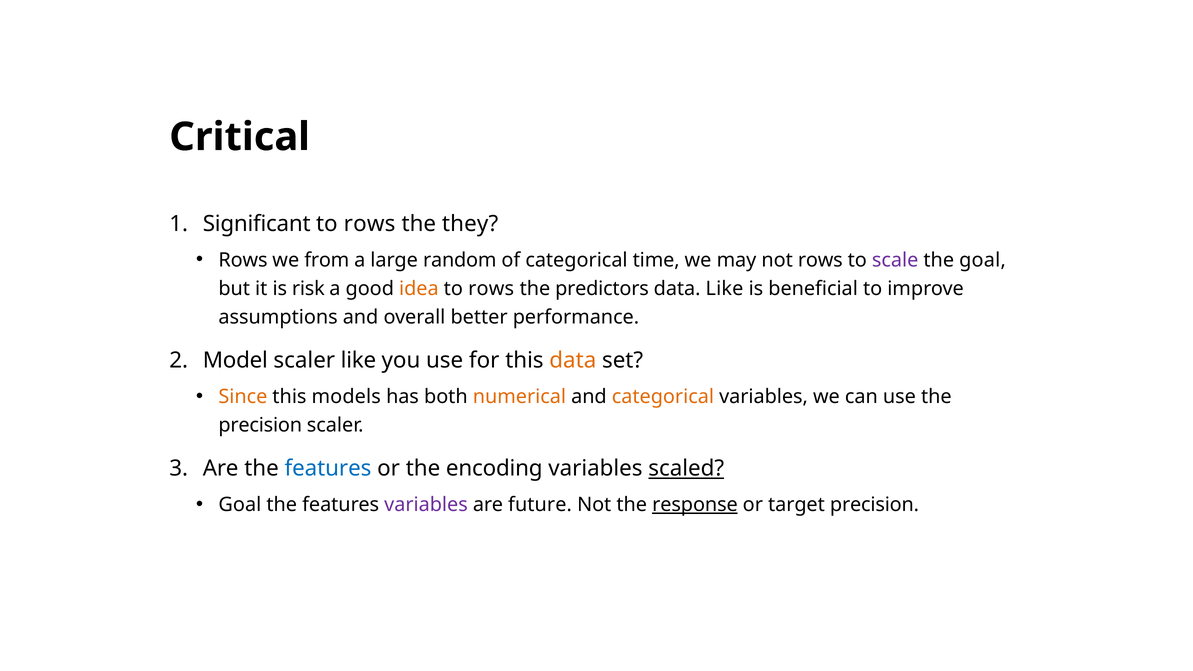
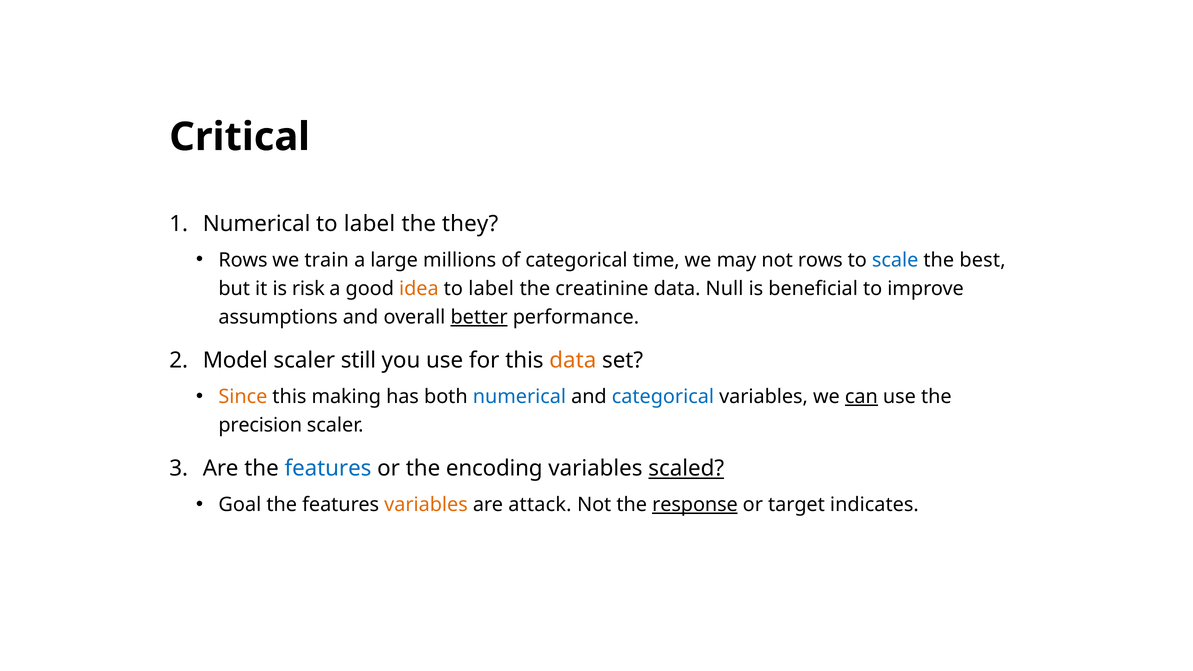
Significant at (257, 224): Significant -> Numerical
rows at (370, 224): rows -> label
from: from -> train
random: random -> millions
scale colour: purple -> blue
the goal: goal -> best
rows at (491, 289): rows -> label
predictors: predictors -> creatinine
data Like: Like -> Null
better underline: none -> present
scaler like: like -> still
models: models -> making
numerical at (519, 397) colour: orange -> blue
categorical at (663, 397) colour: orange -> blue
can underline: none -> present
variables at (426, 505) colour: purple -> orange
future: future -> attack
target precision: precision -> indicates
